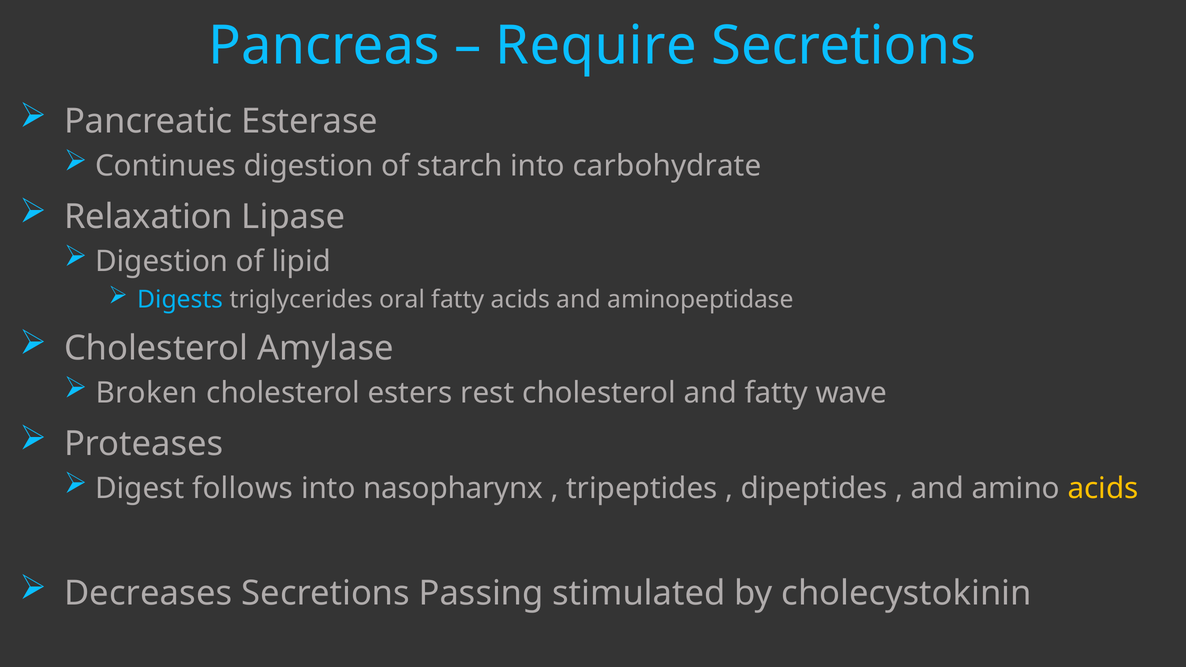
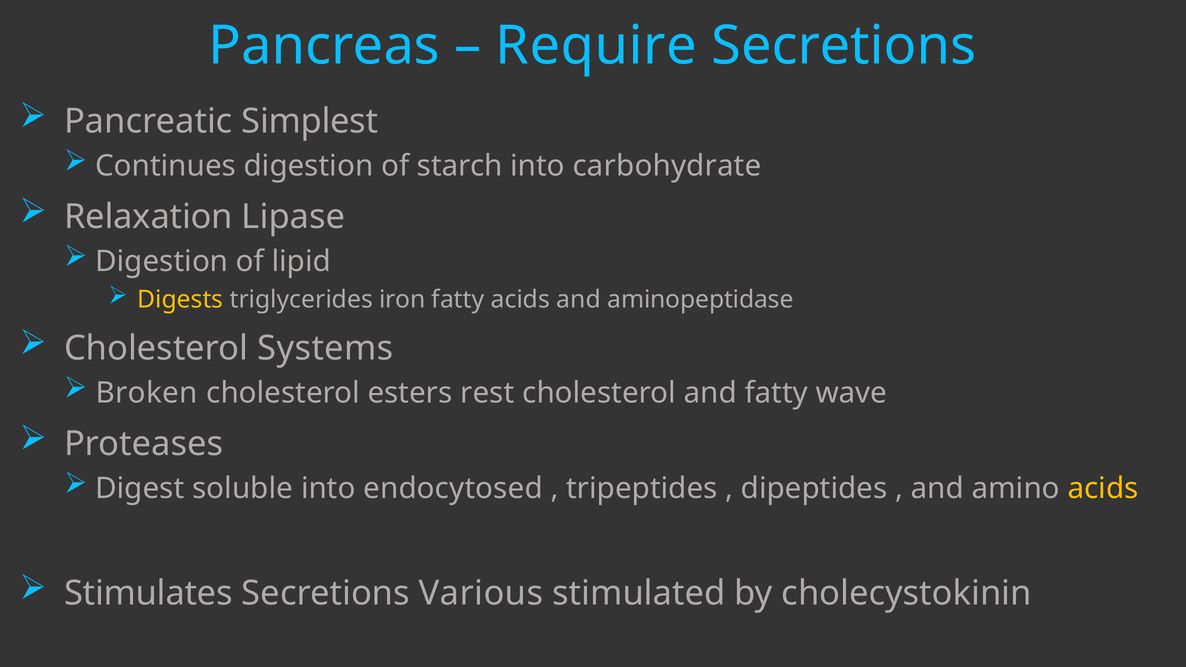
Esterase: Esterase -> Simplest
Digests colour: light blue -> yellow
oral: oral -> iron
Amylase: Amylase -> Systems
follows: follows -> soluble
nasopharynx: nasopharynx -> endocytosed
Decreases: Decreases -> Stimulates
Passing: Passing -> Various
